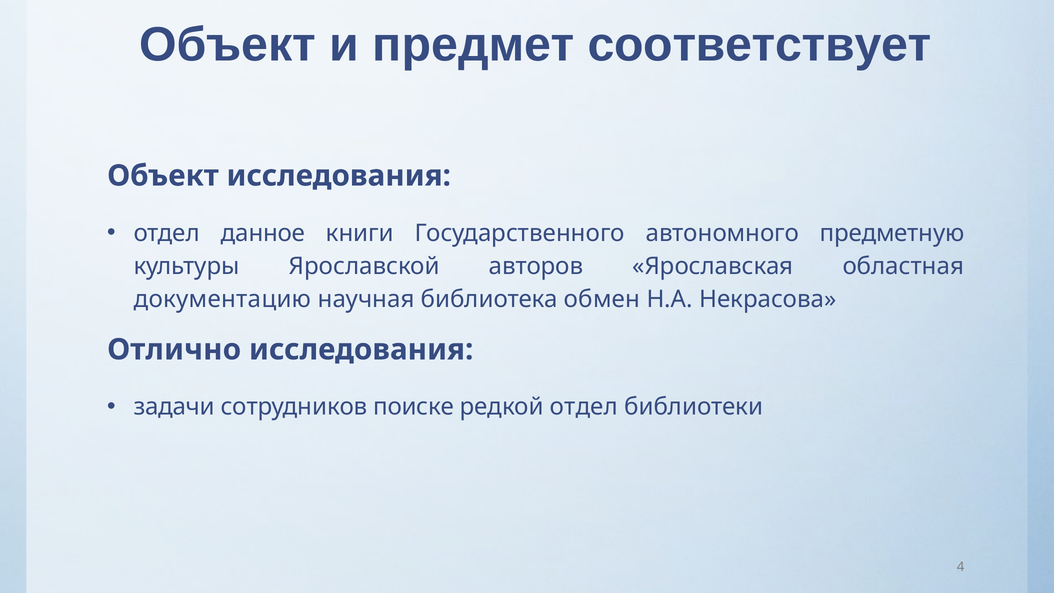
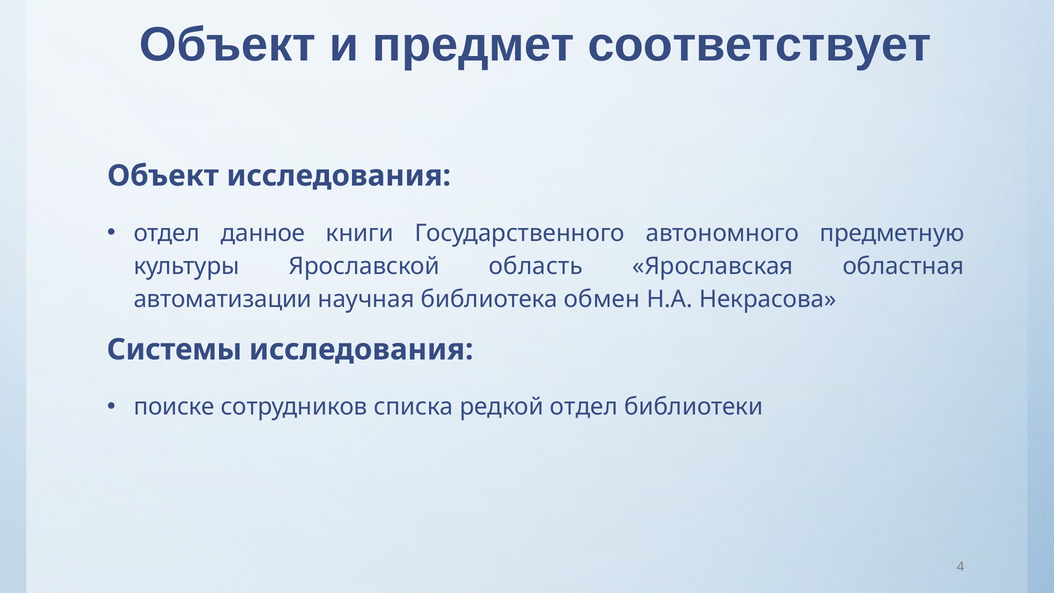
авторов: авторов -> область
документацию: документацию -> автоматизации
Отлично: Отлично -> Системы
задачи: задачи -> поиске
поиске: поиске -> списка
